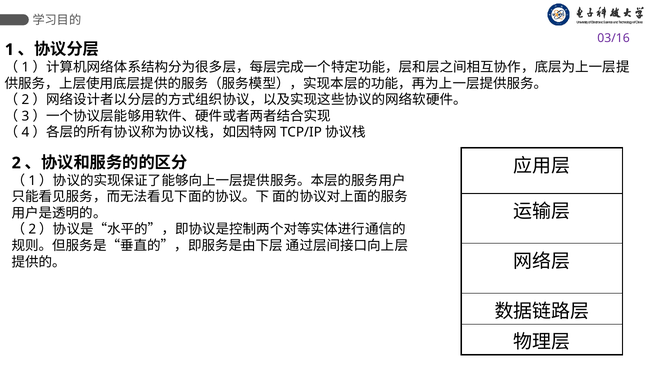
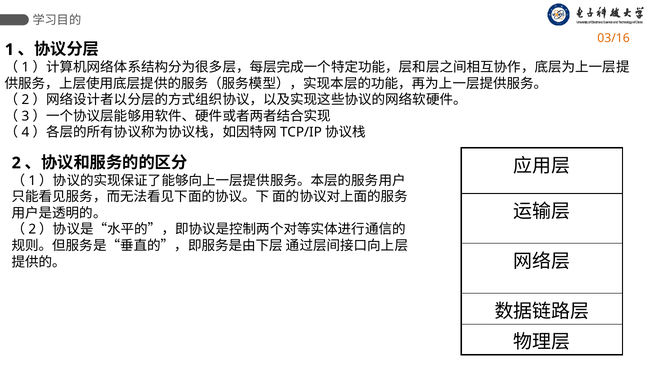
03/16 colour: purple -> orange
